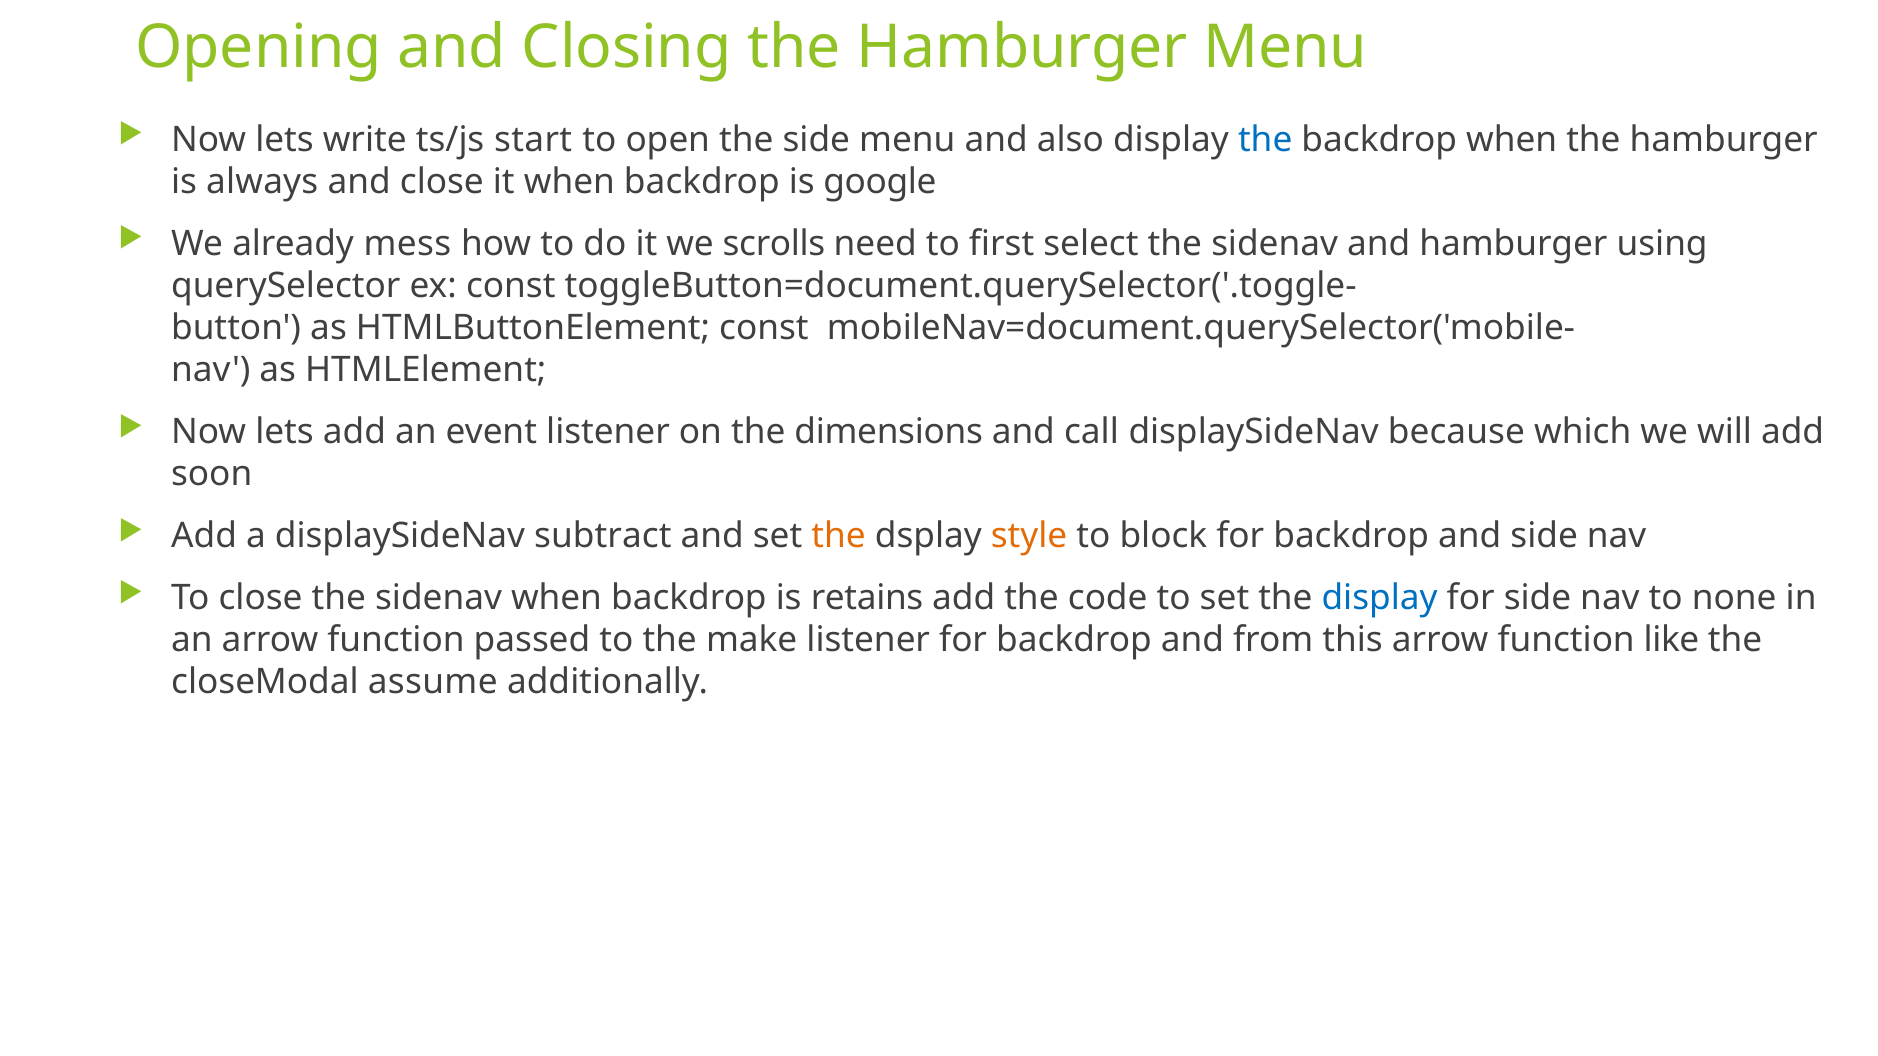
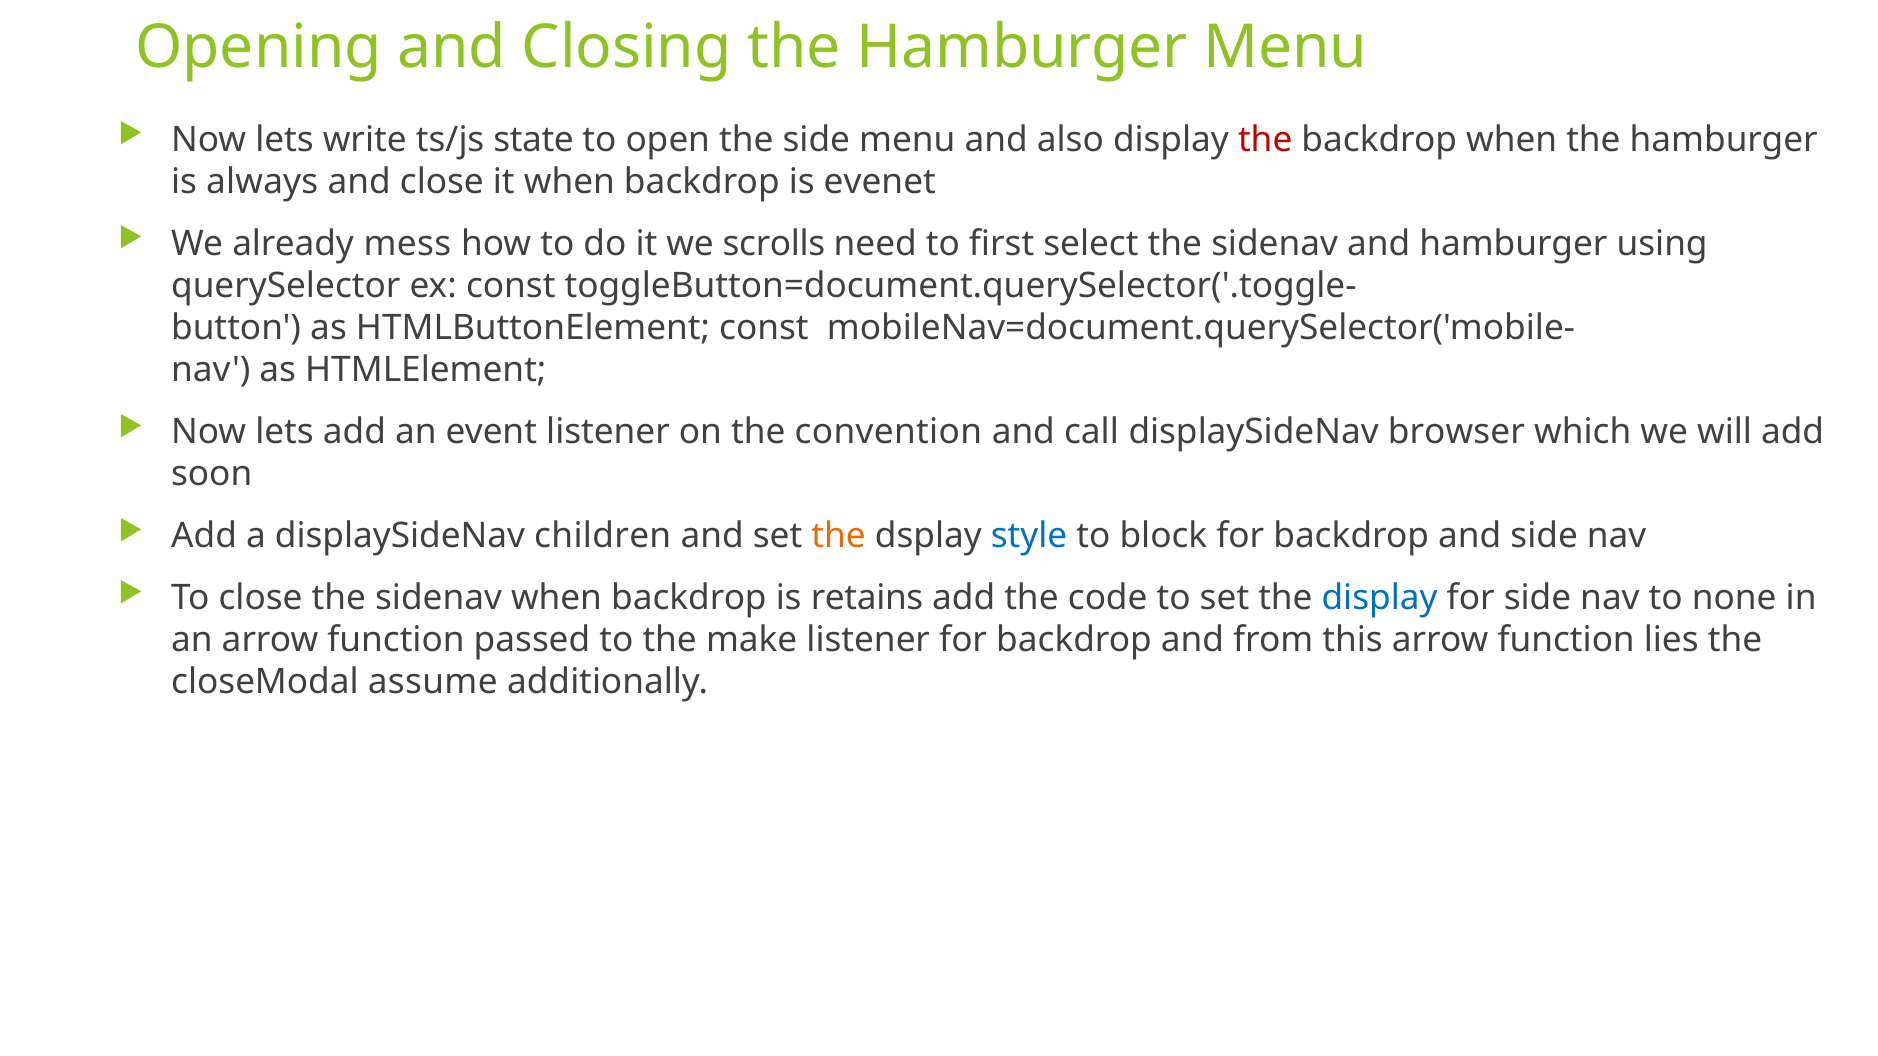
start: start -> state
the at (1265, 139) colour: blue -> red
google: google -> evenet
dimensions: dimensions -> convention
because: because -> browser
subtract: subtract -> children
style colour: orange -> blue
like: like -> lies
